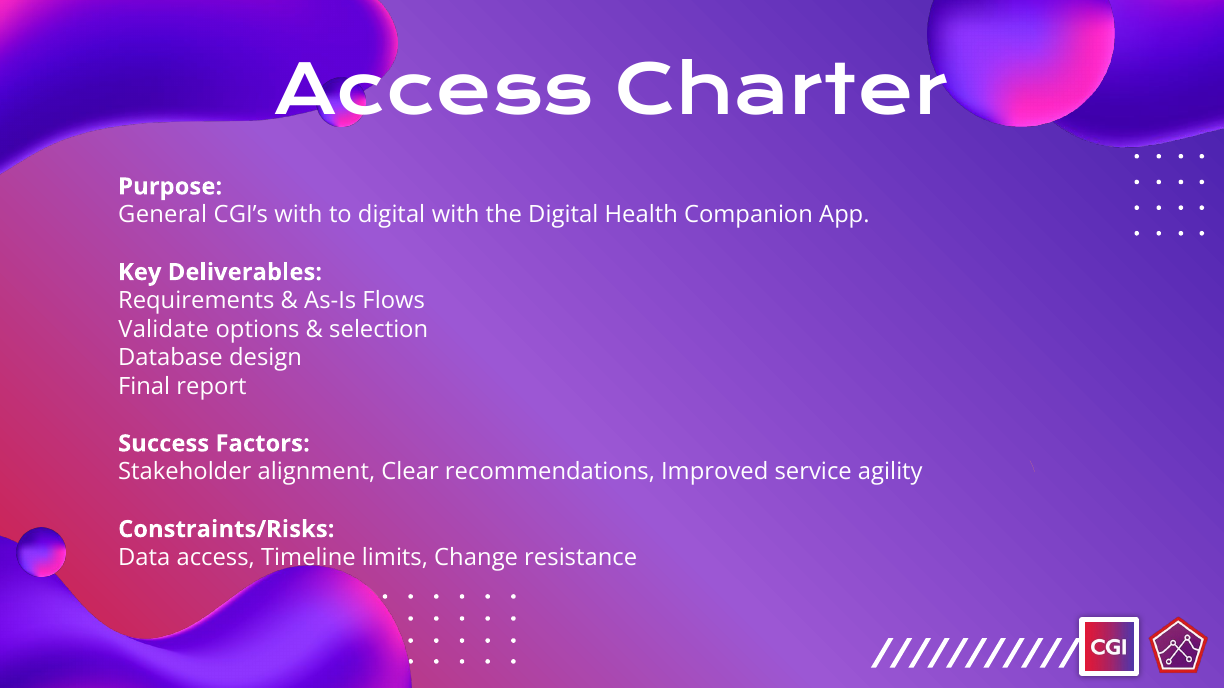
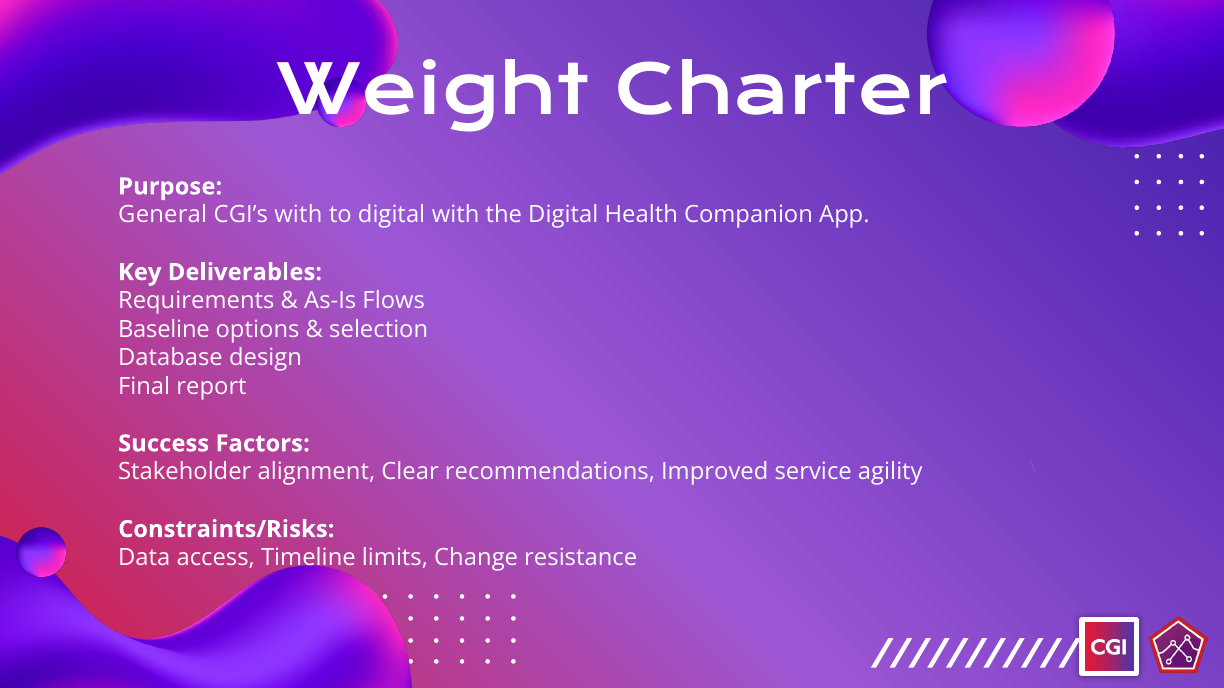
Access at (434, 92): Access -> Weight
Validate: Validate -> Baseline
